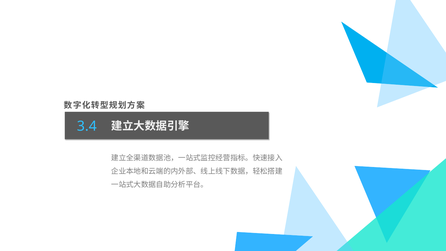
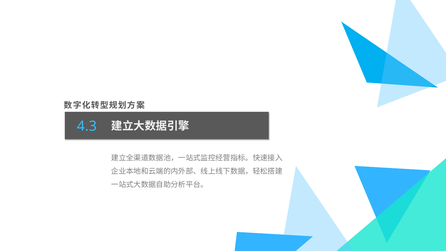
3.4: 3.4 -> 4.3
